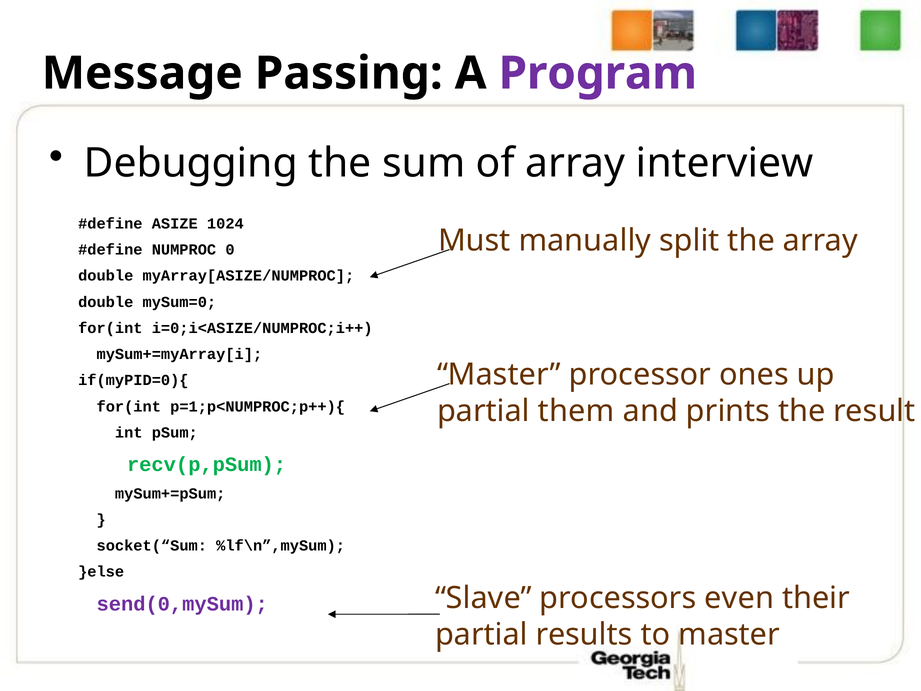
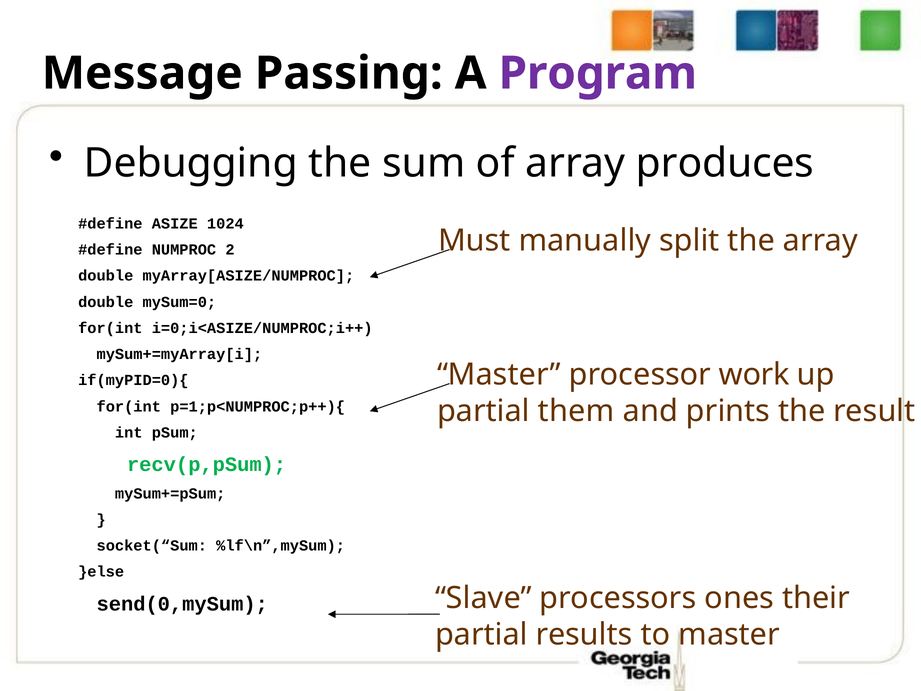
interview: interview -> produces
0: 0 -> 2
ones: ones -> work
even: even -> ones
send(0,mySum colour: purple -> black
